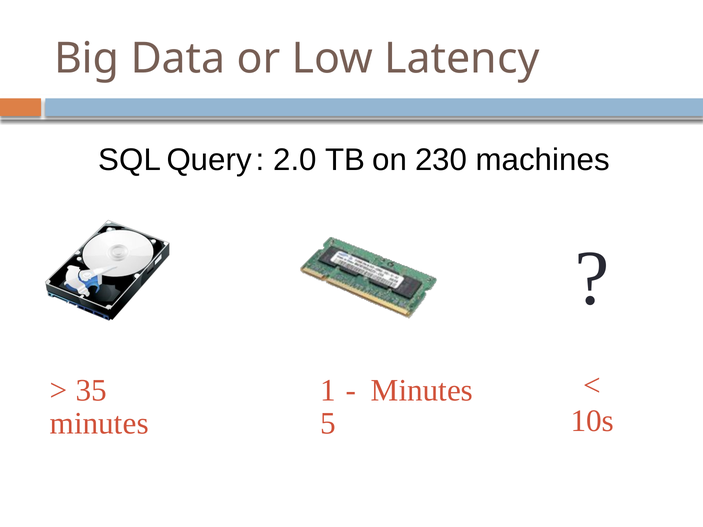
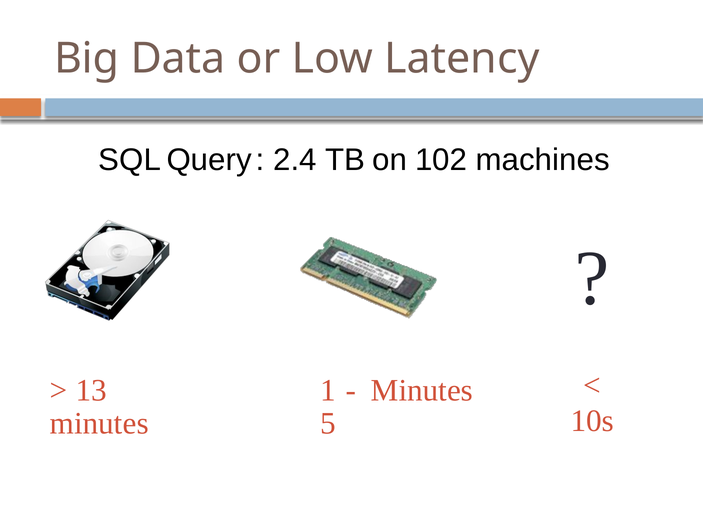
2.0: 2.0 -> 2.4
230: 230 -> 102
35: 35 -> 13
